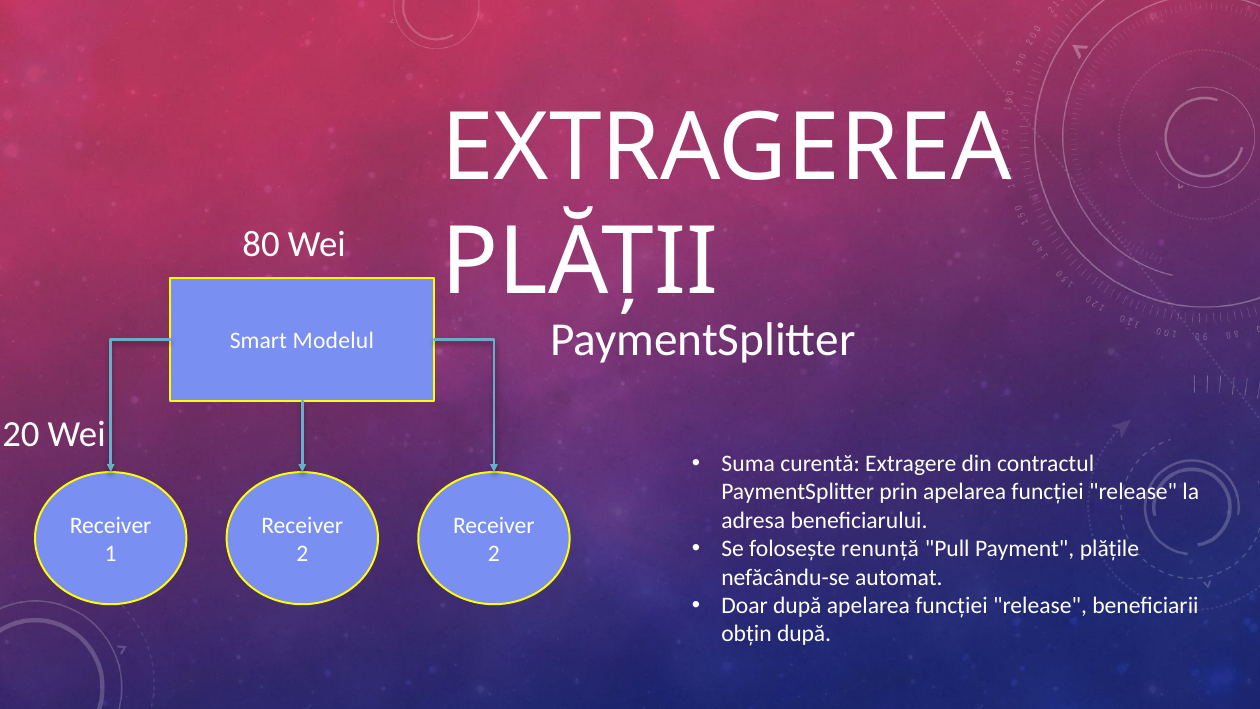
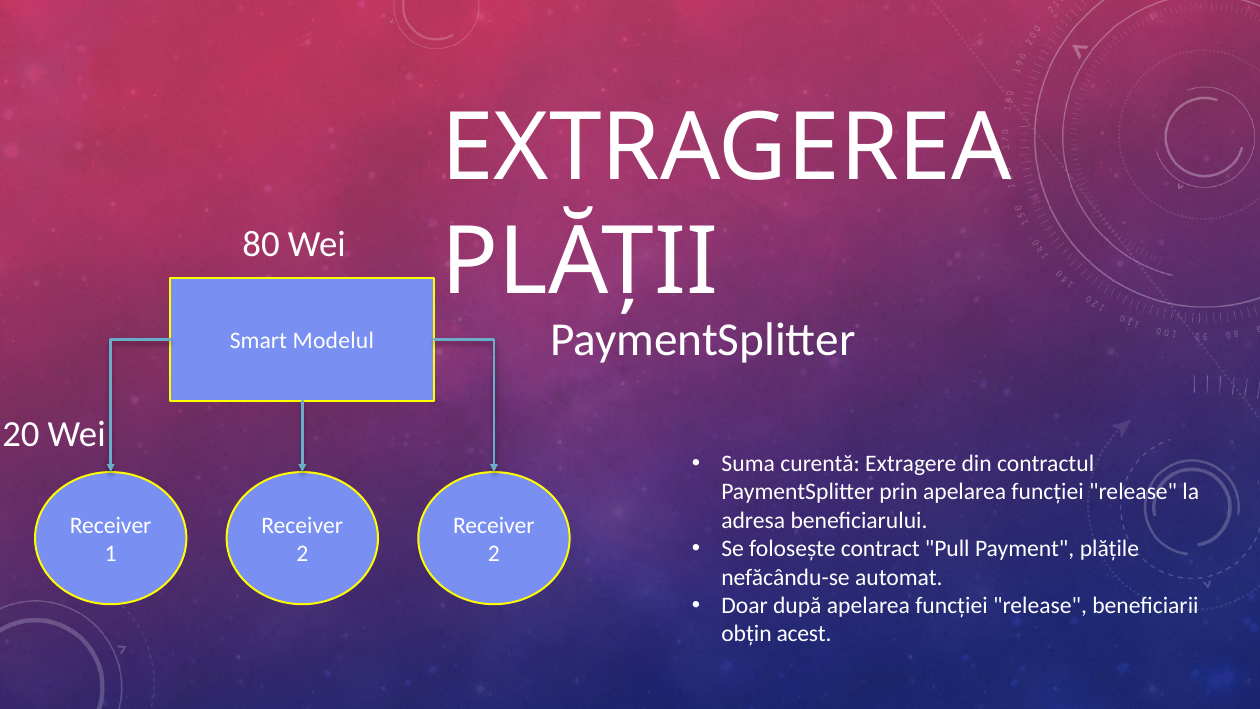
renunță: renunță -> contract
obțin după: după -> acest
